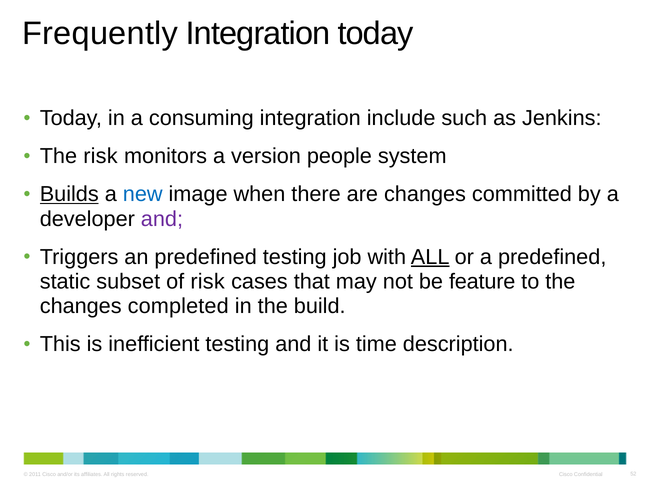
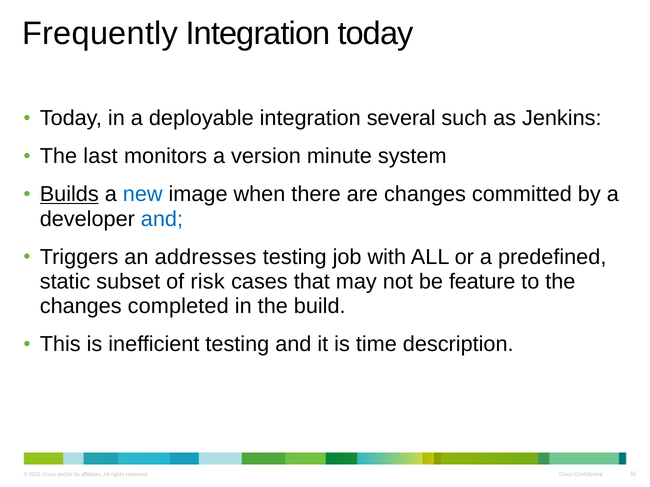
consuming: consuming -> deployable
include: include -> several
The risk: risk -> last
people: people -> minute
and at (162, 219) colour: purple -> blue
an predefined: predefined -> addresses
ALL at (430, 257) underline: present -> none
